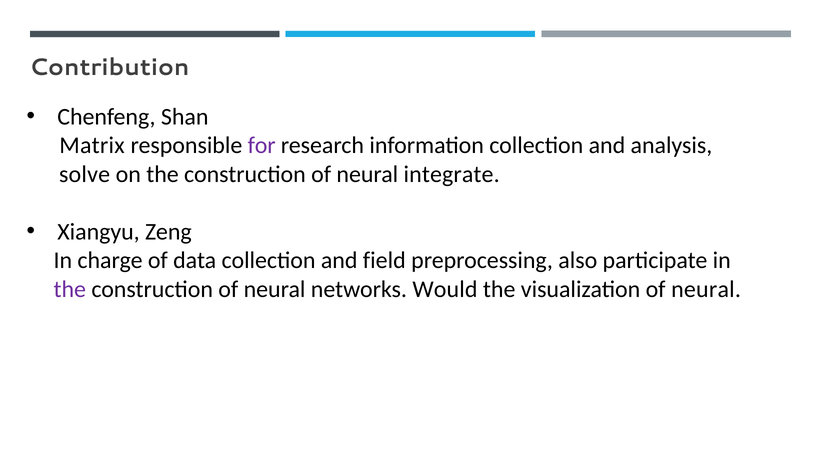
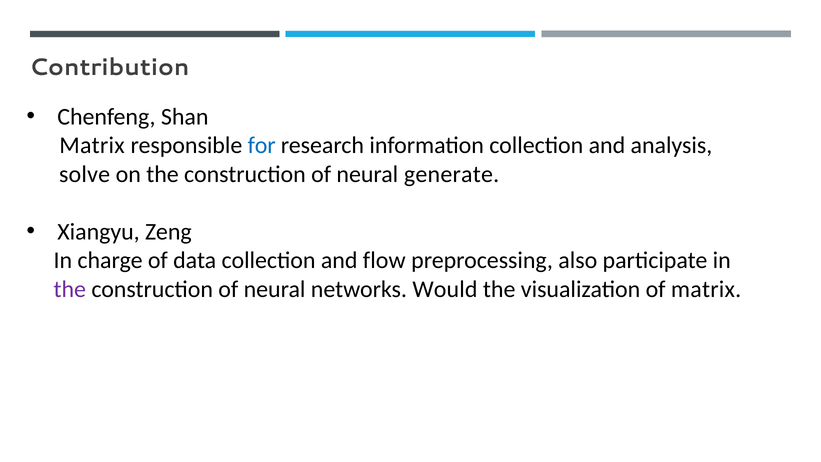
for colour: purple -> blue
integrate: integrate -> generate
field: field -> flow
visualization of neural: neural -> matrix
